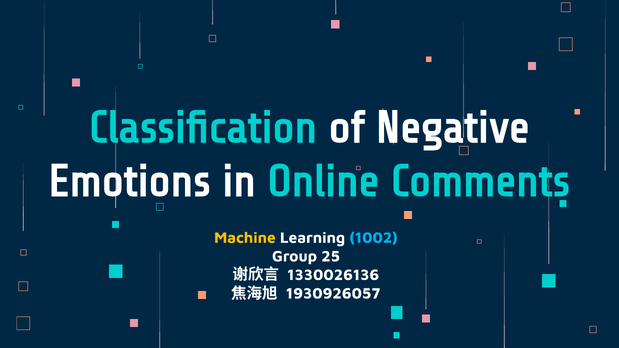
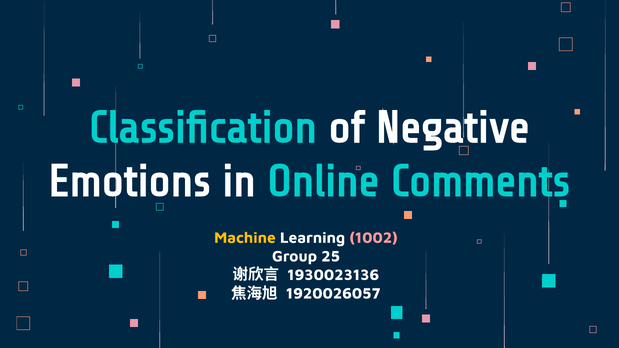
1002 colour: light blue -> pink
1330026136: 1330026136 -> 1930023136
1930926057: 1930926057 -> 1920026057
